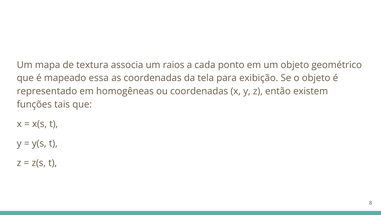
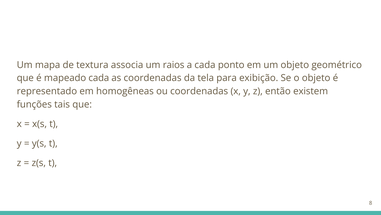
mapeado essa: essa -> cada
